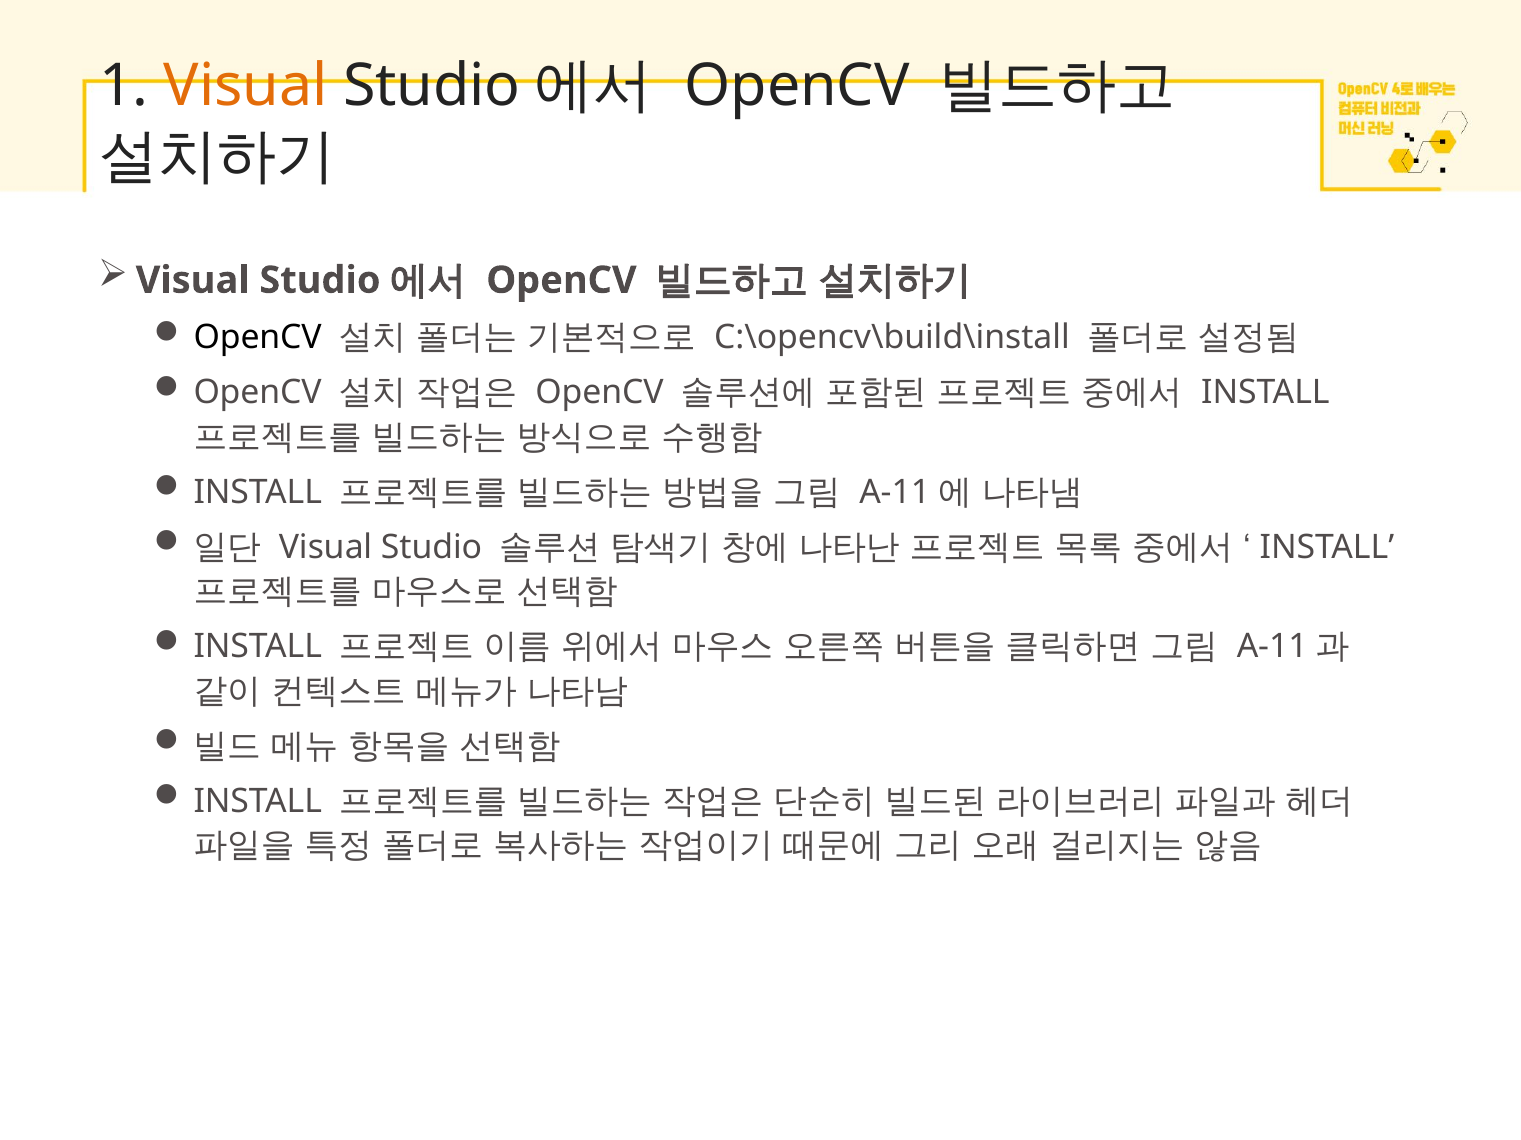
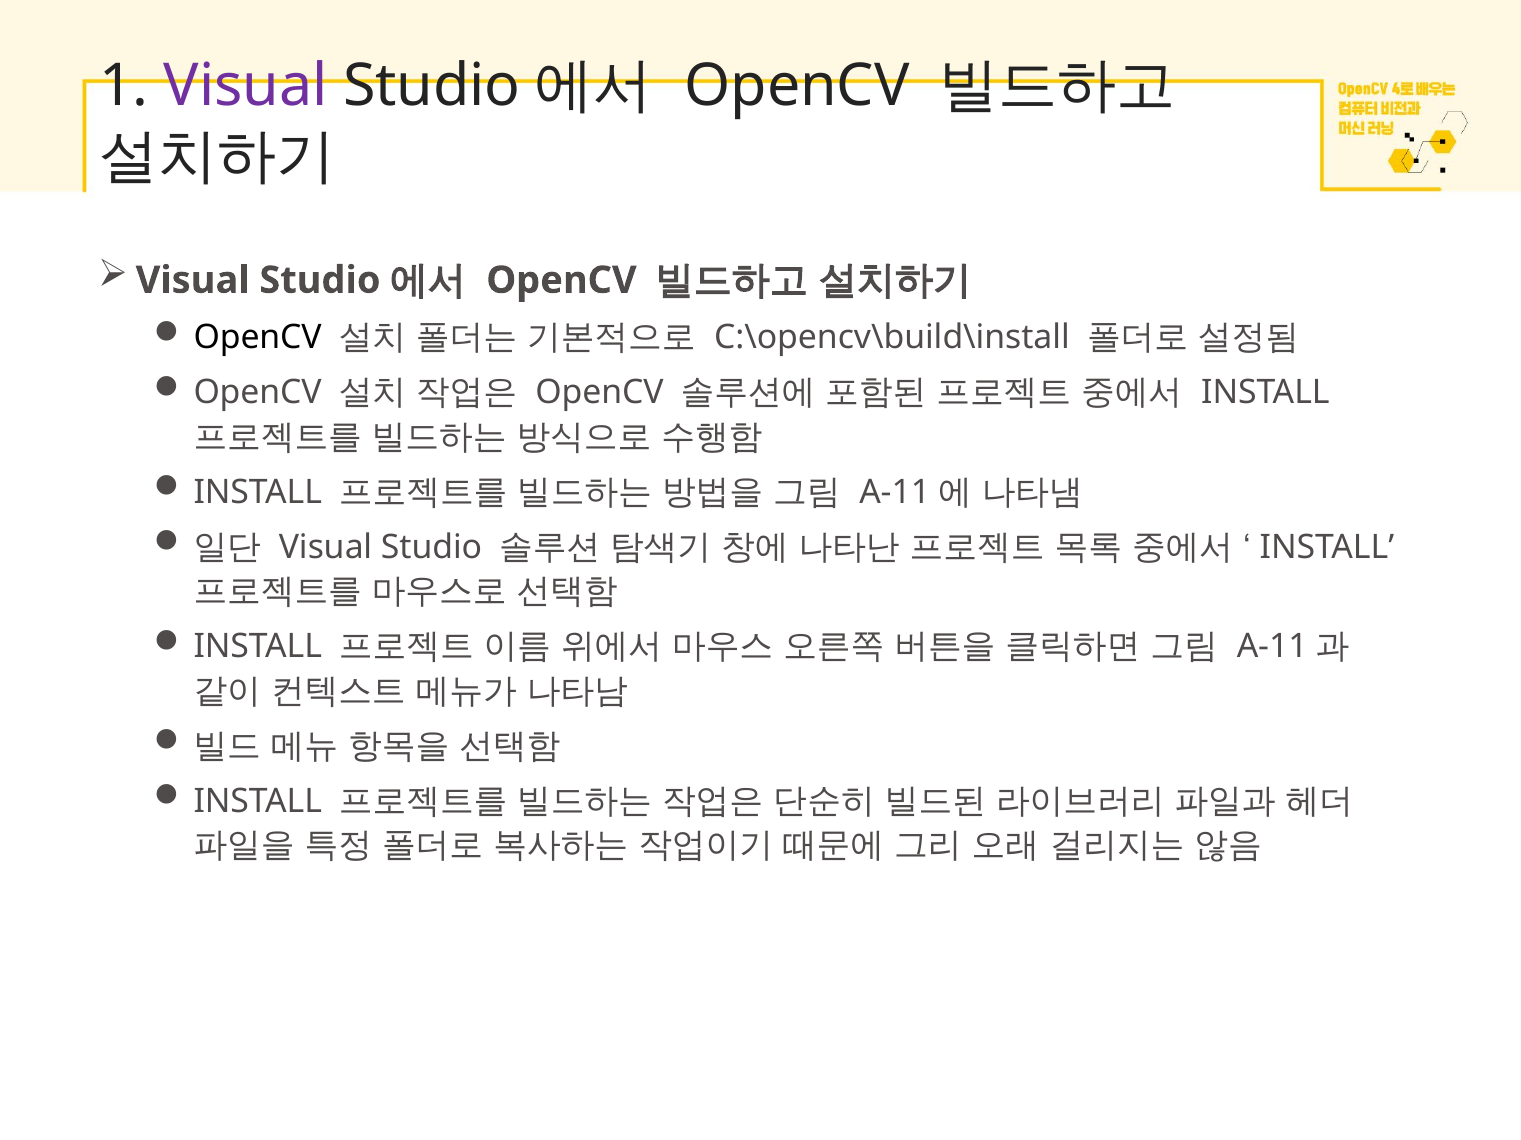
Visual at (246, 86) colour: orange -> purple
